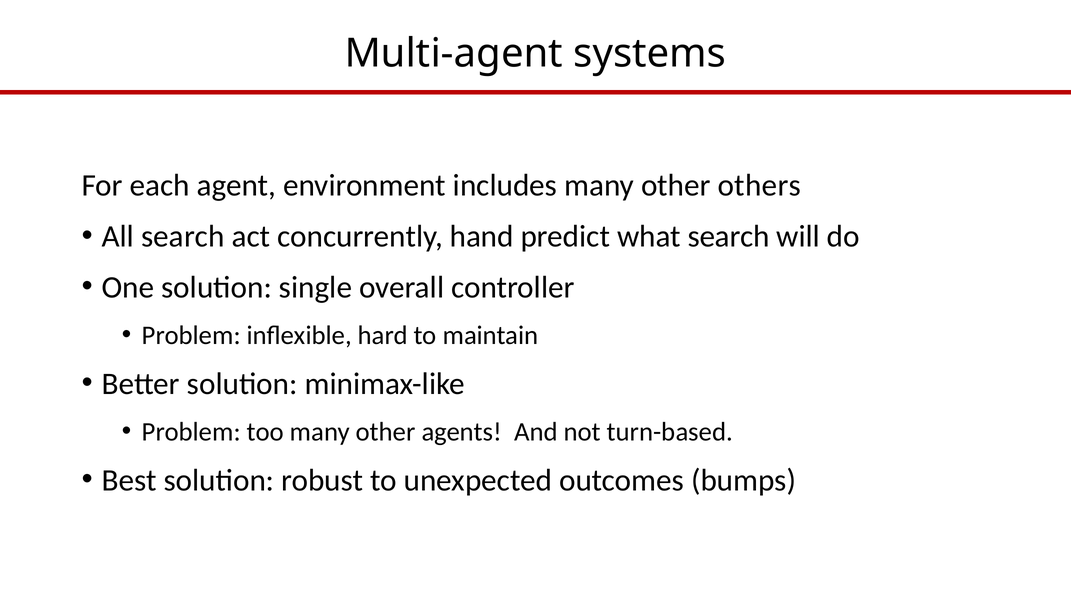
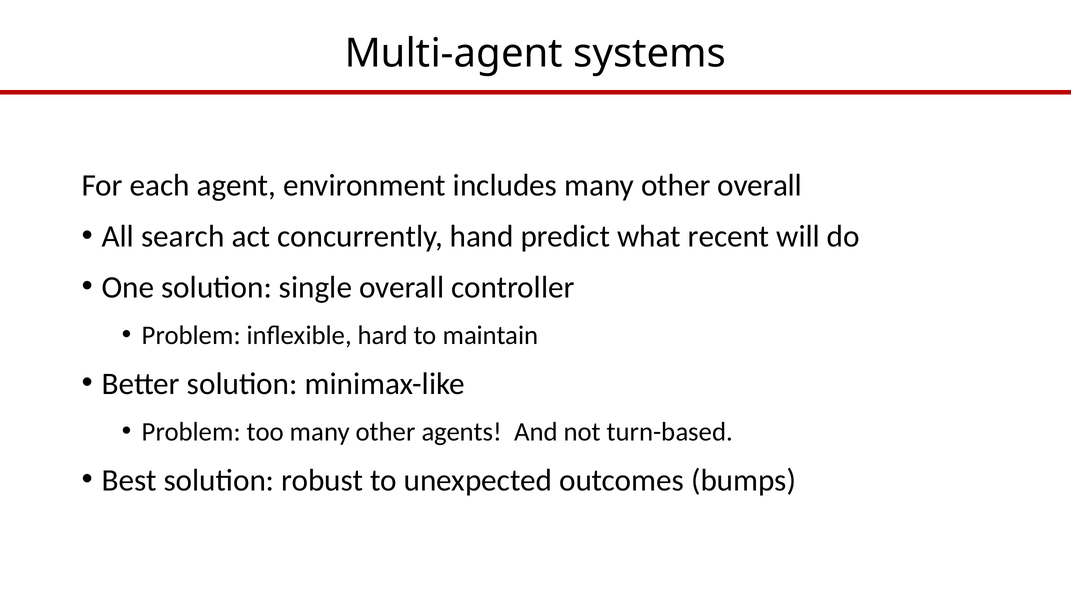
other others: others -> overall
what search: search -> recent
